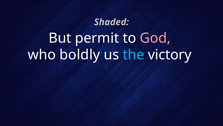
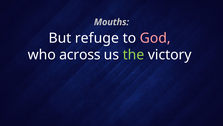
Shaded: Shaded -> Mouths
permit: permit -> refuge
boldly: boldly -> across
the colour: light blue -> light green
